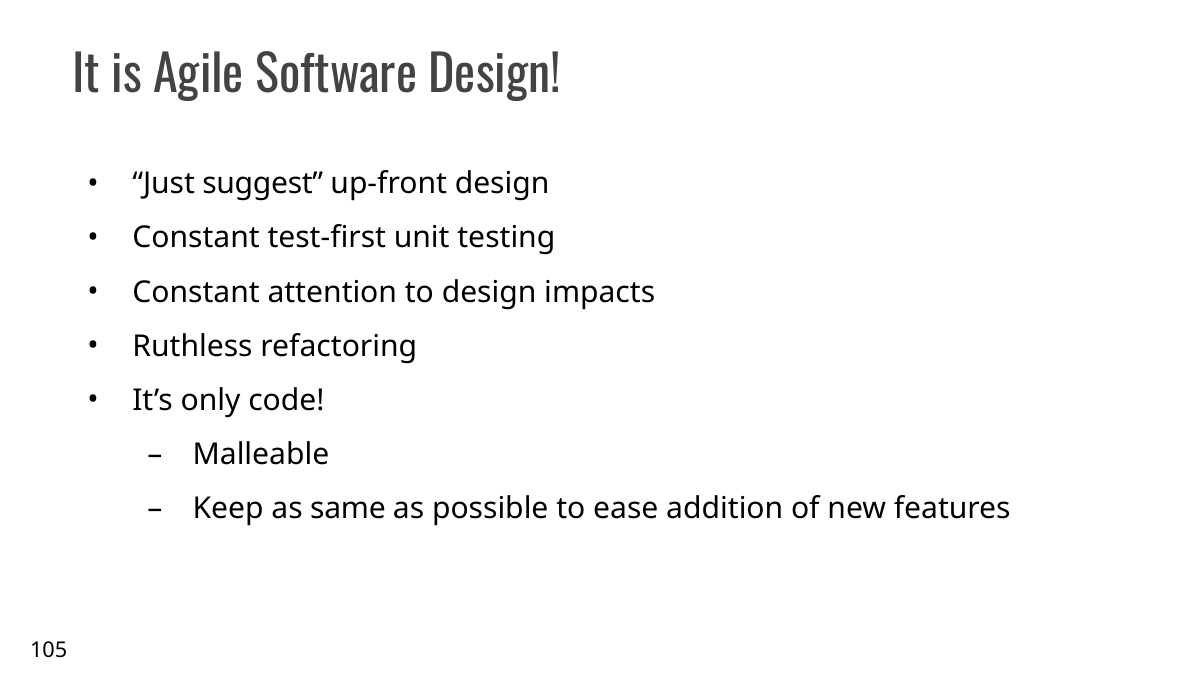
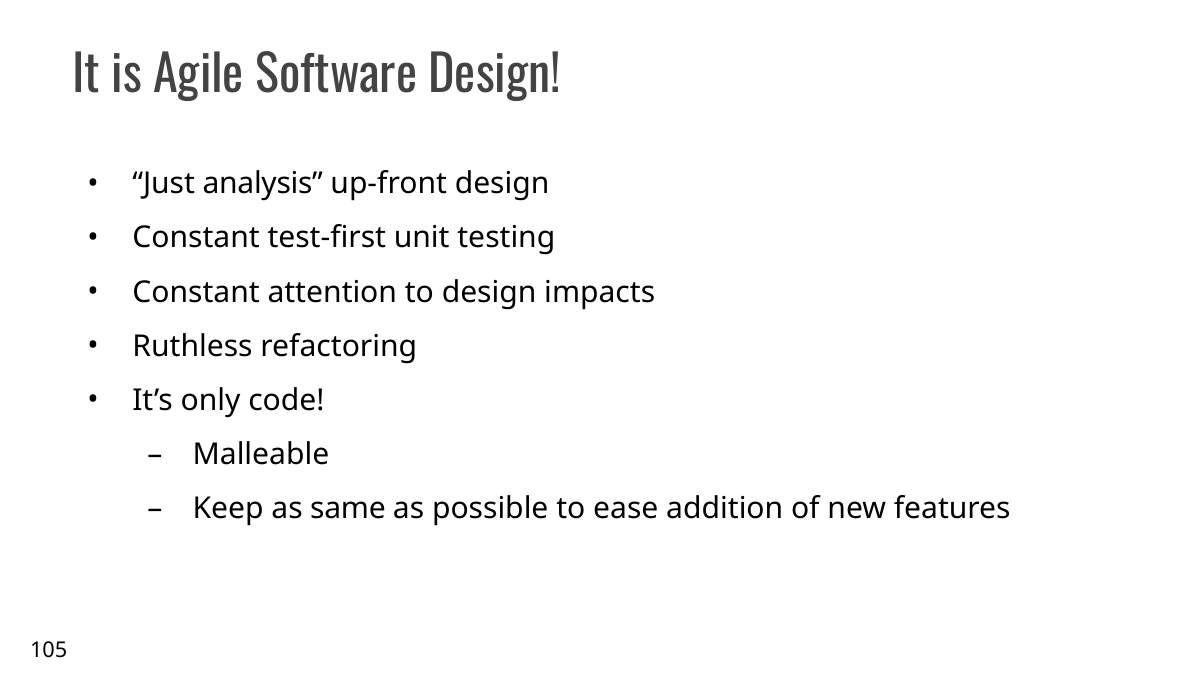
suggest: suggest -> analysis
